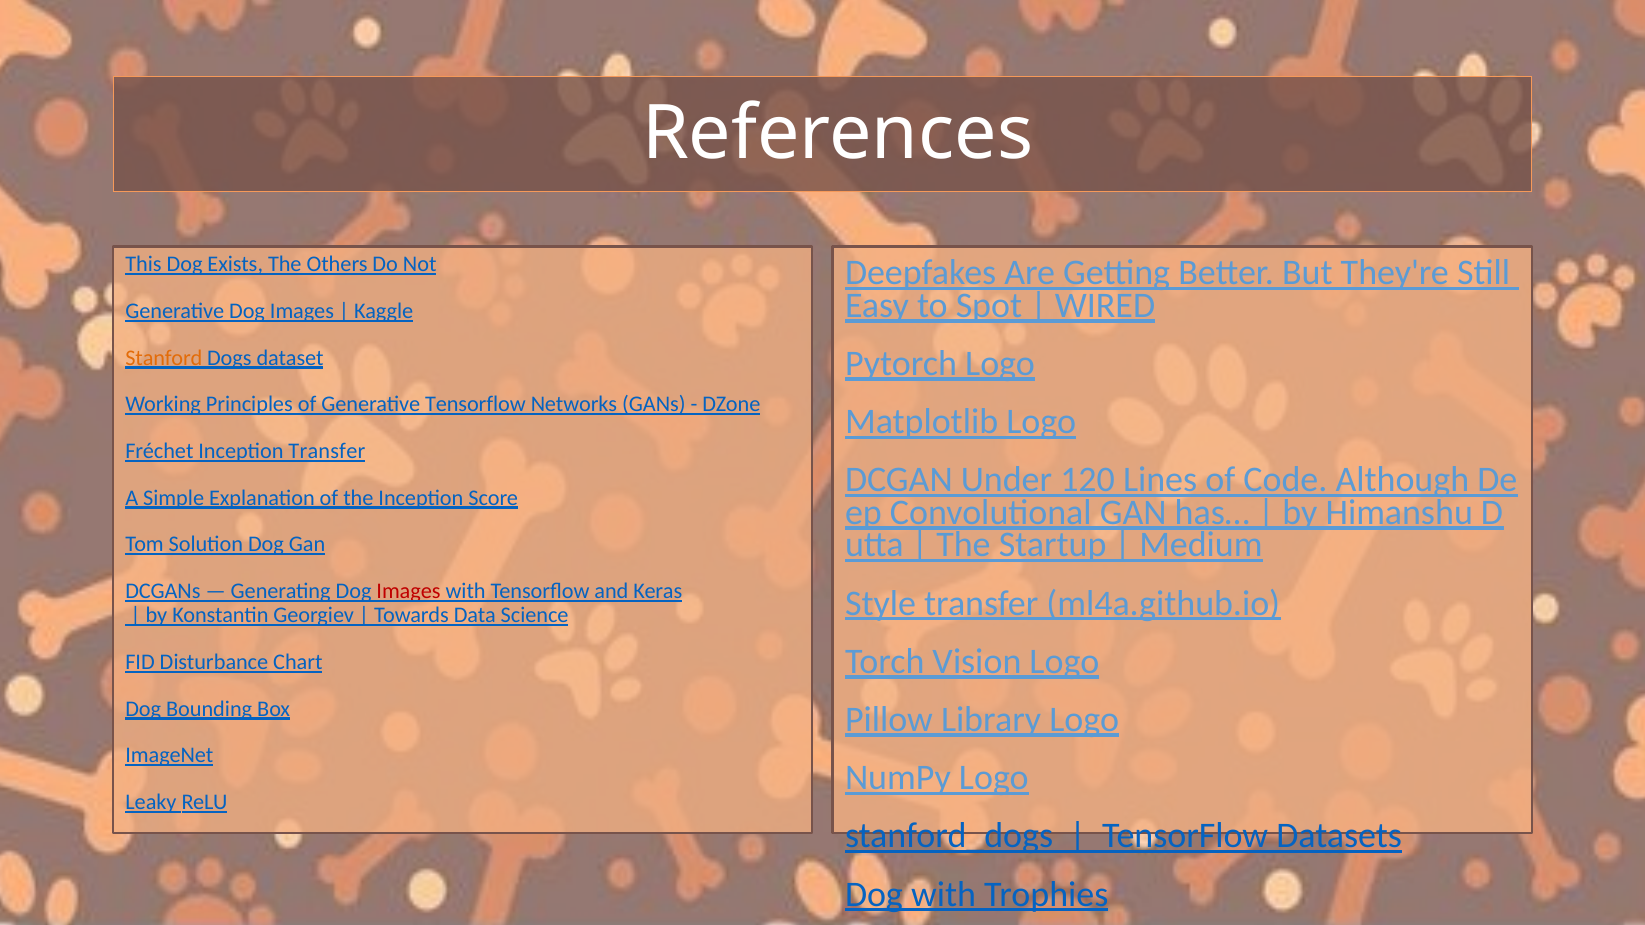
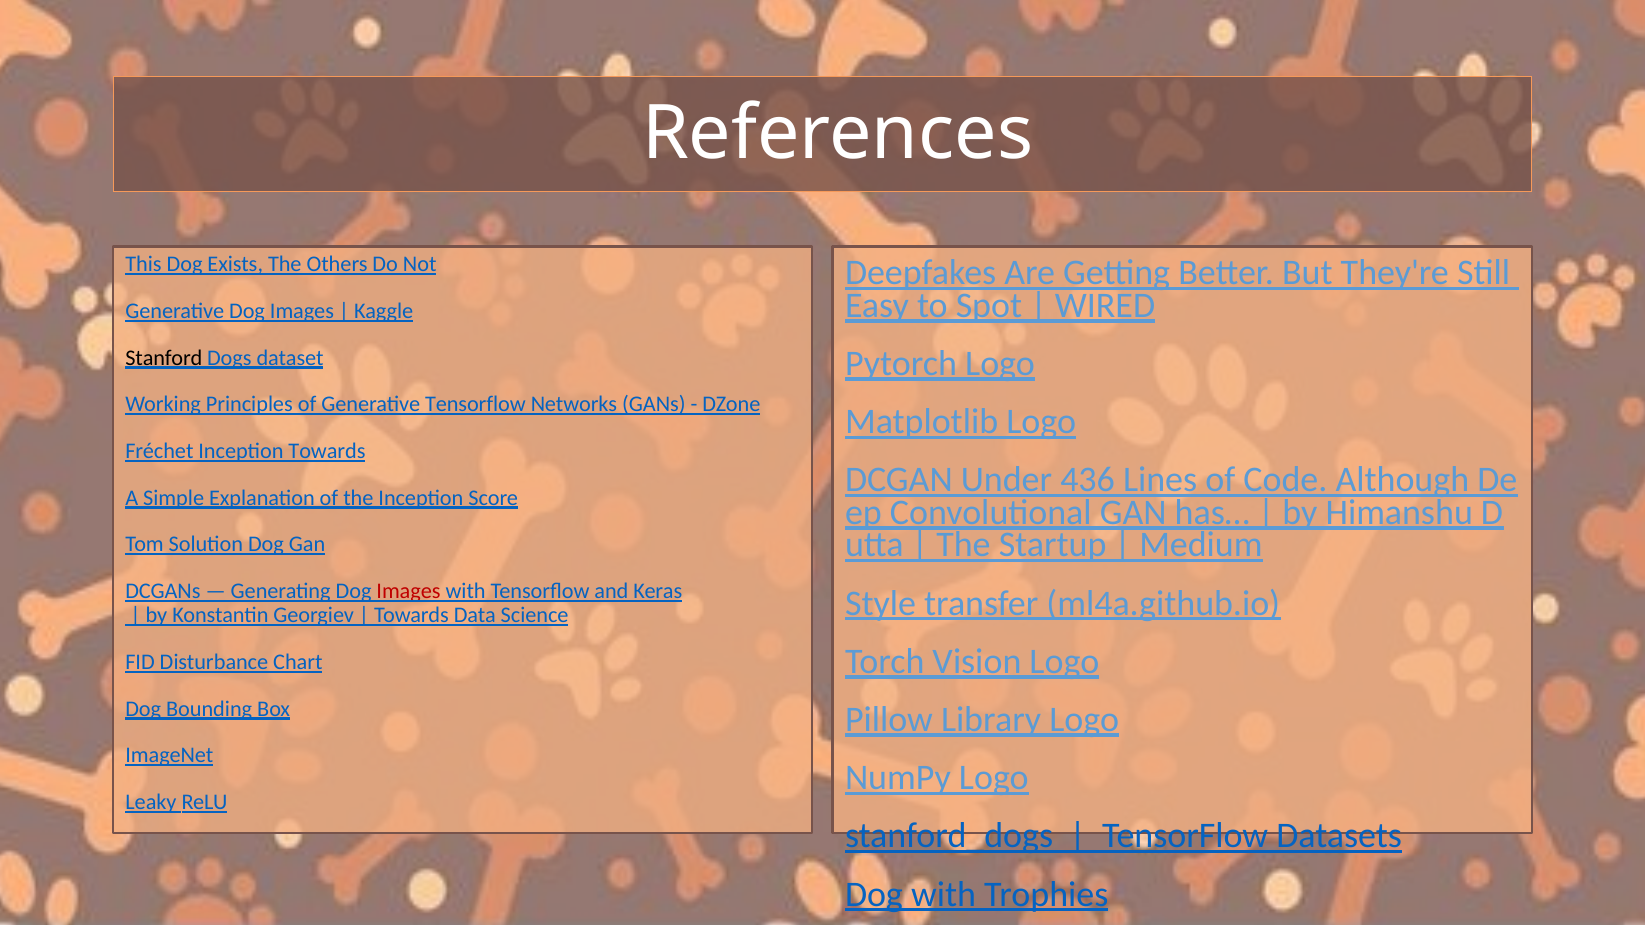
Stanford colour: orange -> black
Inception Transfer: Transfer -> Towards
120: 120 -> 436
